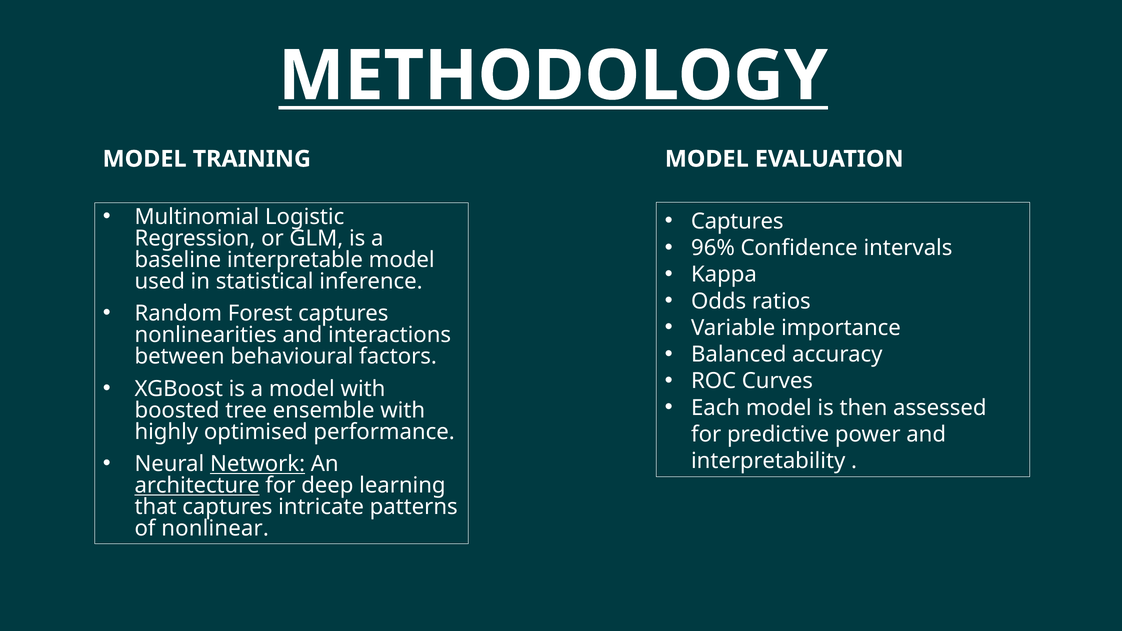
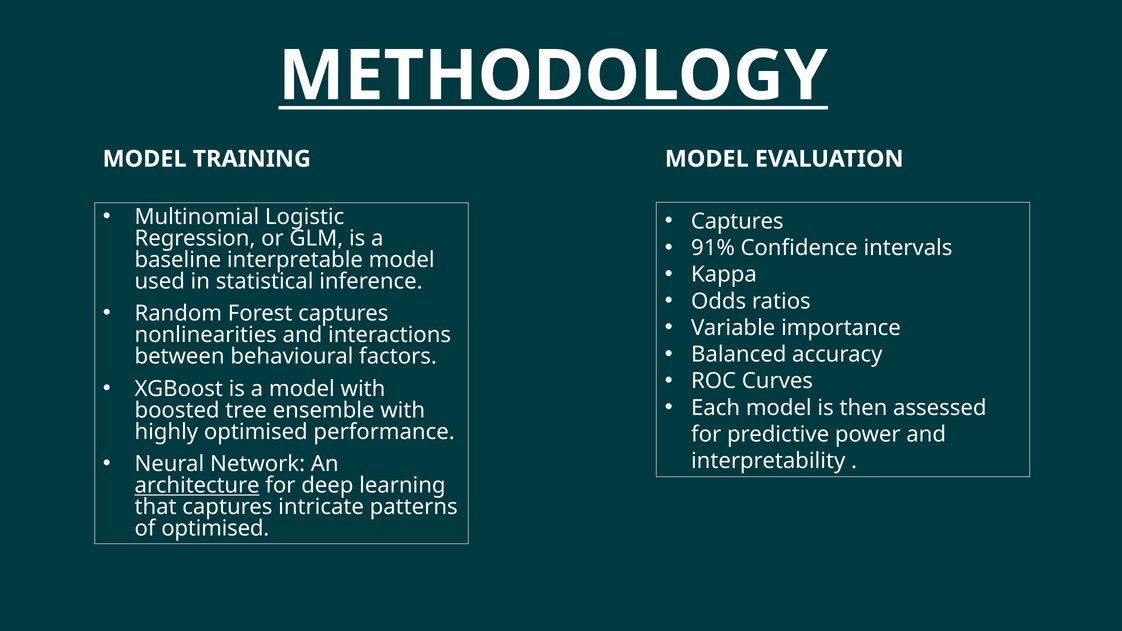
96%: 96% -> 91%
Network underline: present -> none
of nonlinear: nonlinear -> optimised
